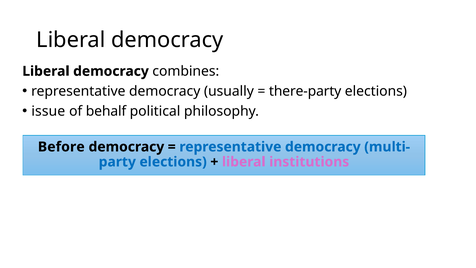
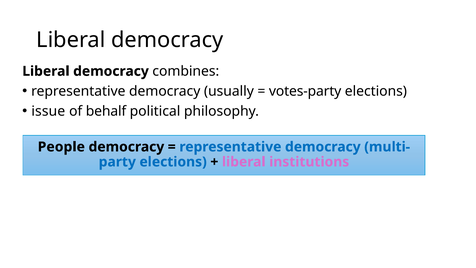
there-party: there-party -> votes-party
Before: Before -> People
